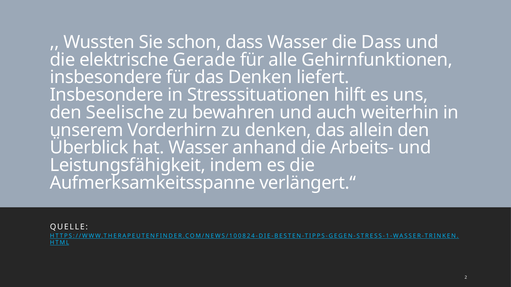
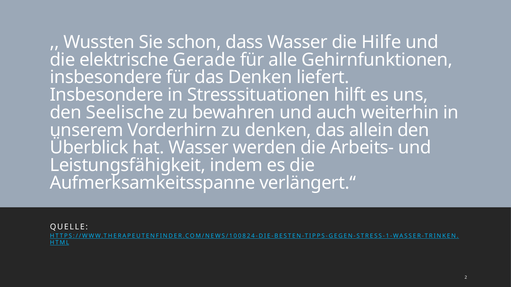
die Dass: Dass -> Hilfe
anhand: anhand -> werden
